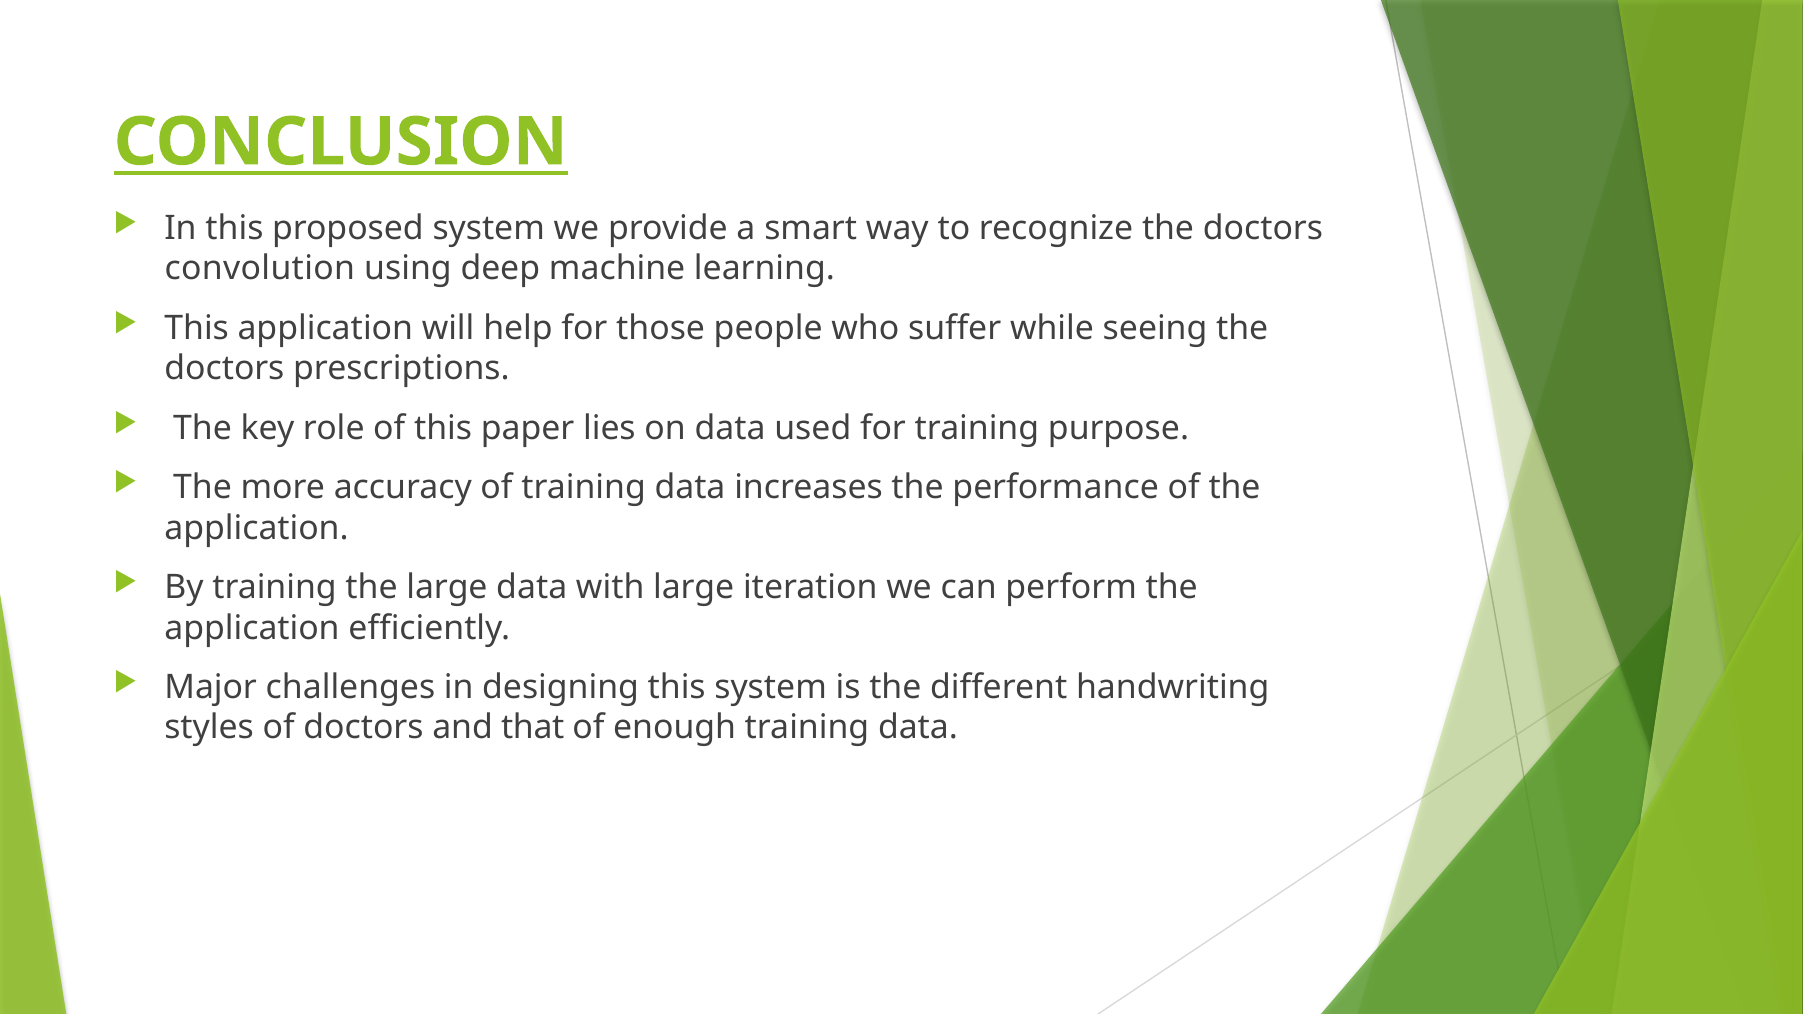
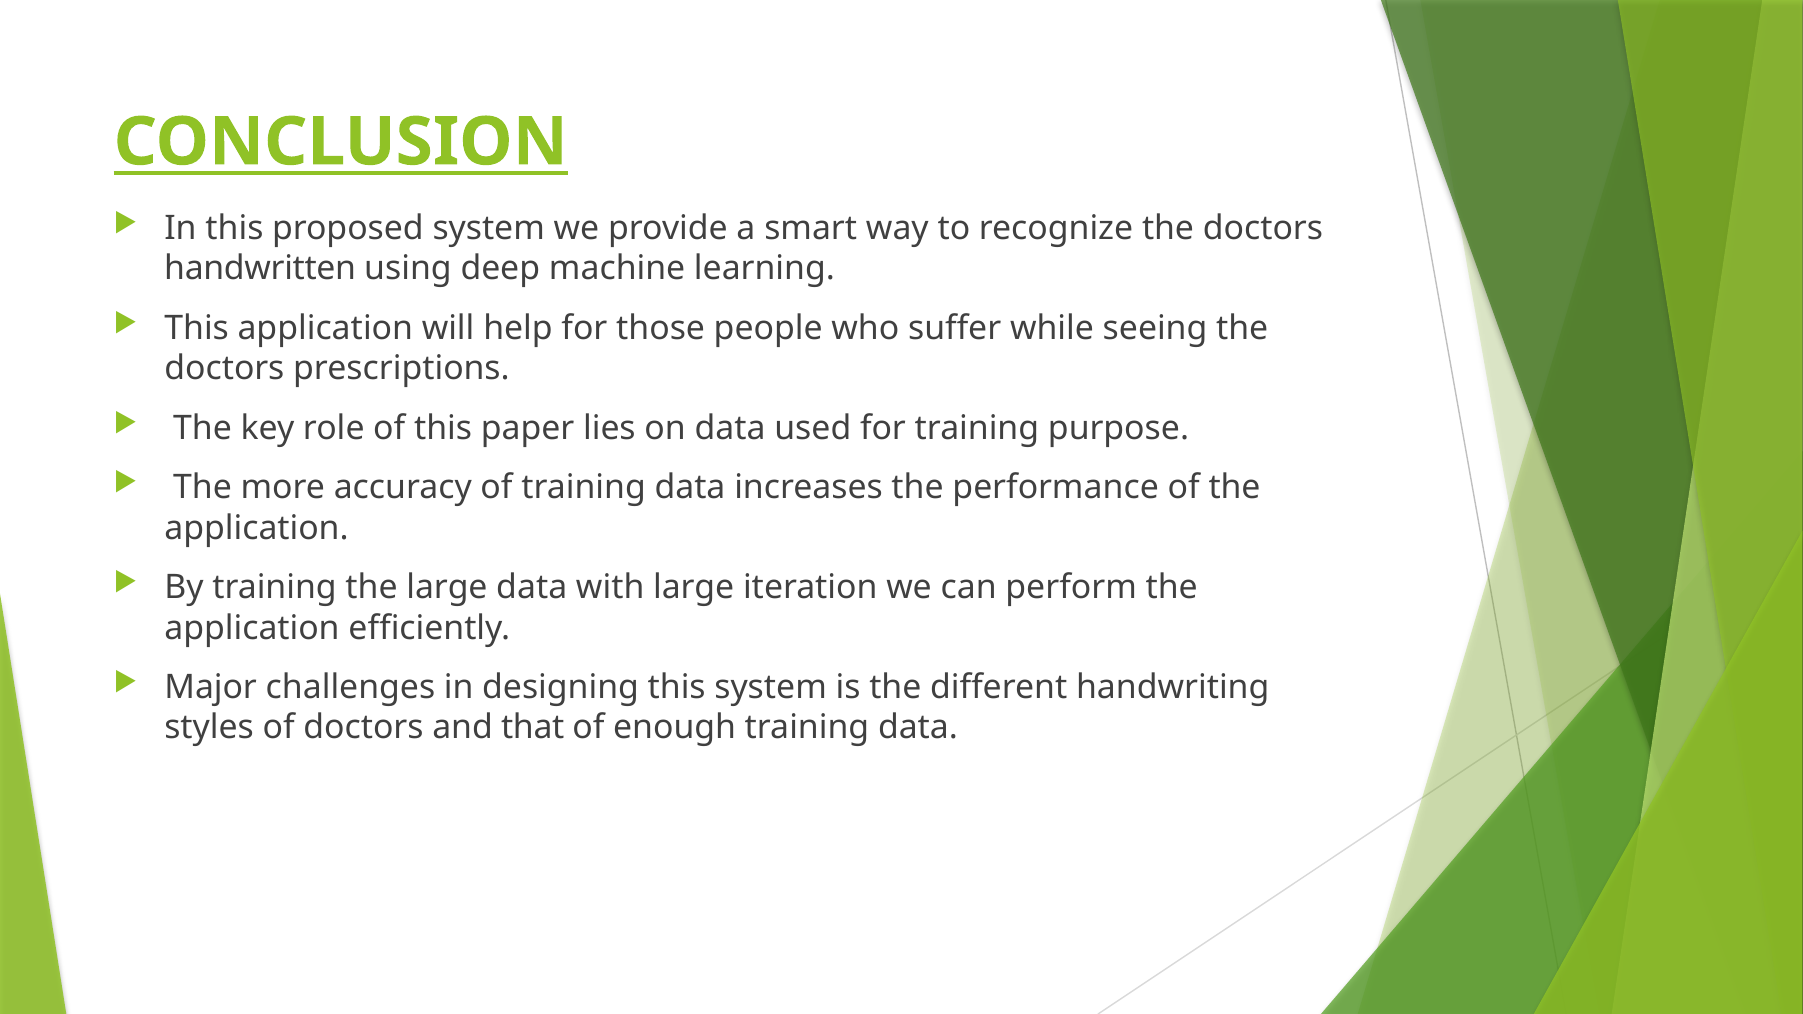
convolution: convolution -> handwritten
